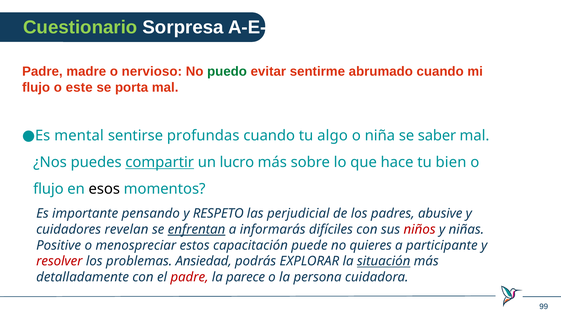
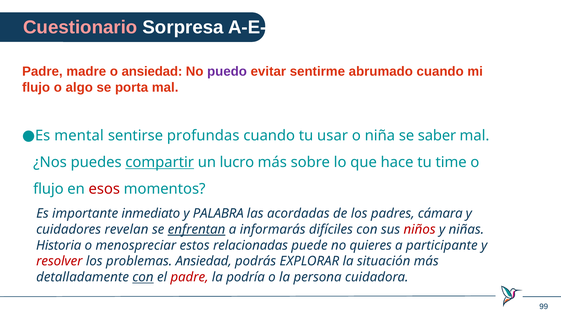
Cuestionario colour: light green -> pink
o nervioso: nervioso -> ansiedad
puedo colour: green -> purple
este: este -> algo
algo: algo -> usar
bien: bien -> time
esos colour: black -> red
pensando: pensando -> inmediato
RESPETO: RESPETO -> PALABRA
perjudicial: perjudicial -> acordadas
abusive: abusive -> cámara
Positive: Positive -> Historia
capacitación: capacitación -> relacionadas
situación underline: present -> none
con at (143, 277) underline: none -> present
parece: parece -> podría
